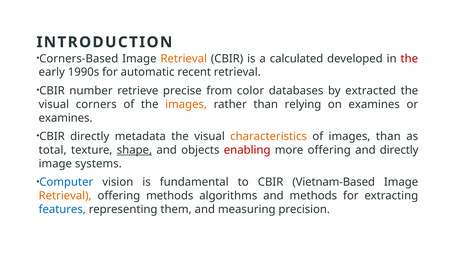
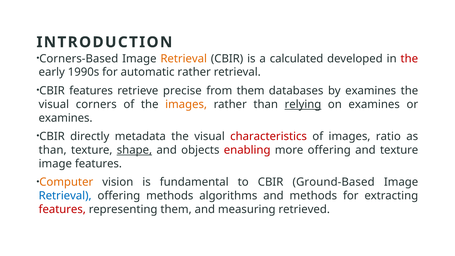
automatic recent: recent -> rather
CBIR number: number -> features
from color: color -> them
by extracted: extracted -> examines
relying underline: none -> present
characteristics colour: orange -> red
images than: than -> ratio
total at (53, 150): total -> than
and directly: directly -> texture
image systems: systems -> features
Computer colour: blue -> orange
Vietnam-Based: Vietnam-Based -> Ground-Based
Retrieval at (65, 196) colour: orange -> blue
features at (62, 209) colour: blue -> red
precision: precision -> retrieved
